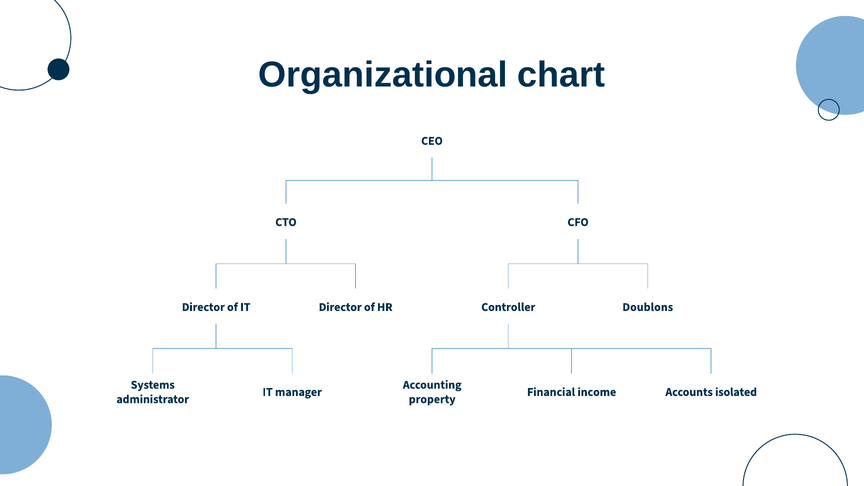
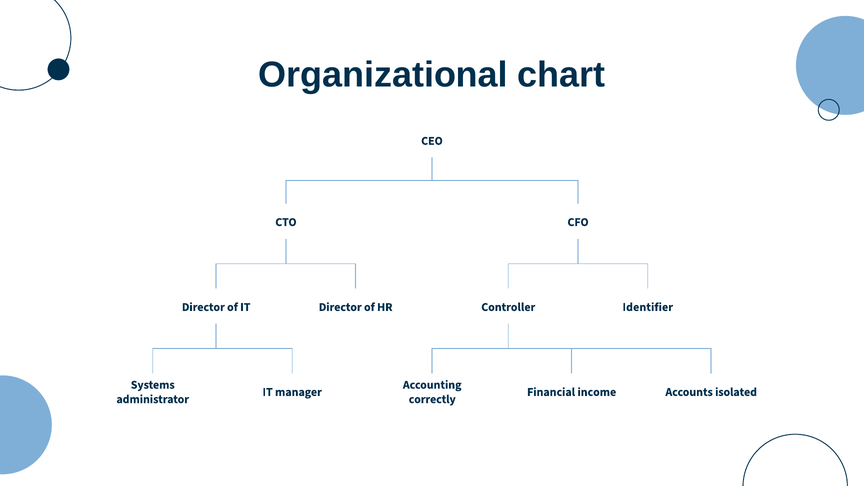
Doublons: Doublons -> Identifier
property: property -> correctly
